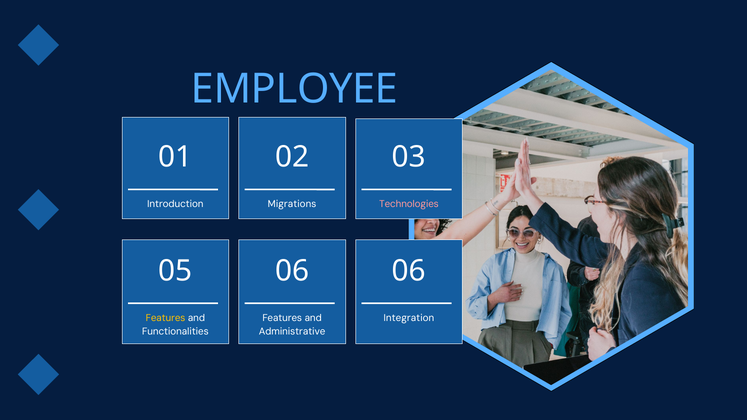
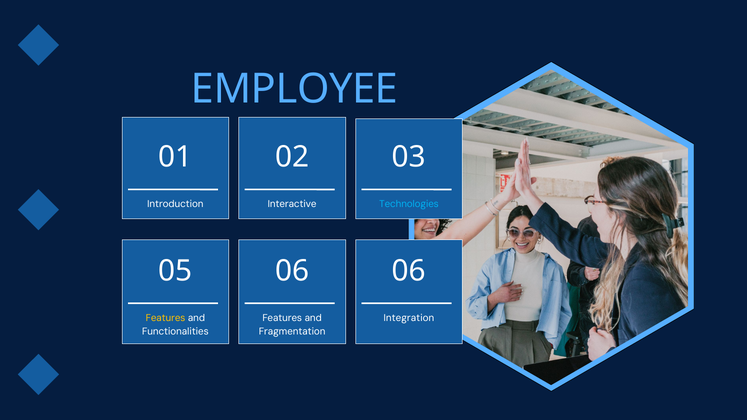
Migrations: Migrations -> Interactive
Technologies colour: pink -> light blue
Administrative: Administrative -> Fragmentation
